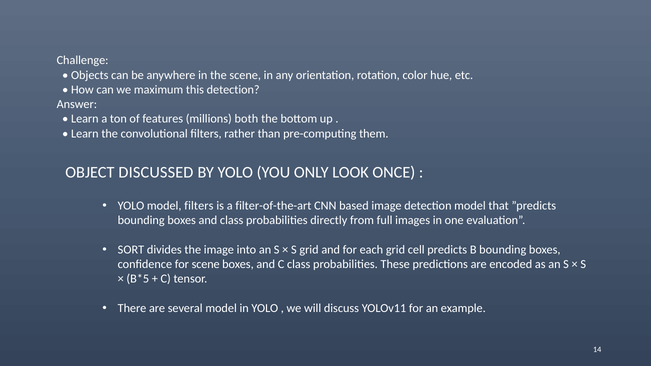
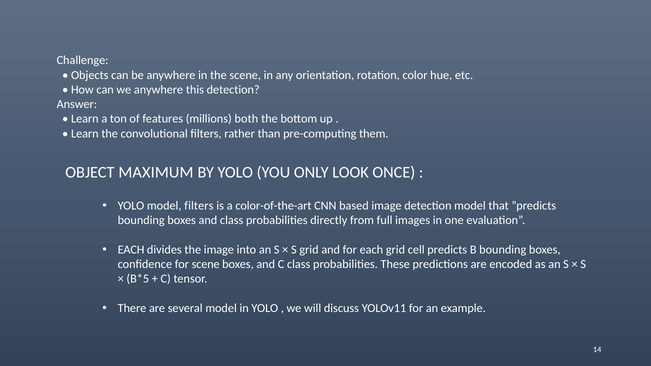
we maximum: maximum -> anywhere
DISCUSSED: DISCUSSED -> MAXIMUM
filter-of-the-art: filter-of-the-art -> color-of-the-art
SORT at (131, 250): SORT -> EACH
